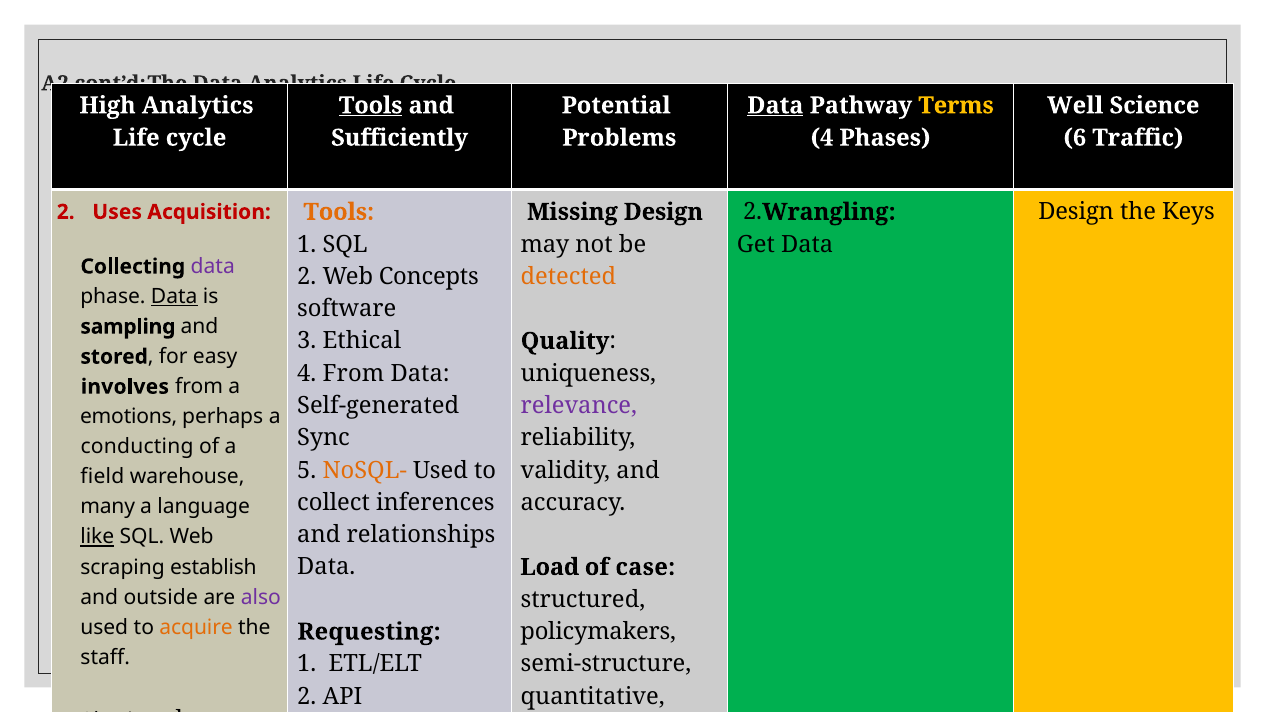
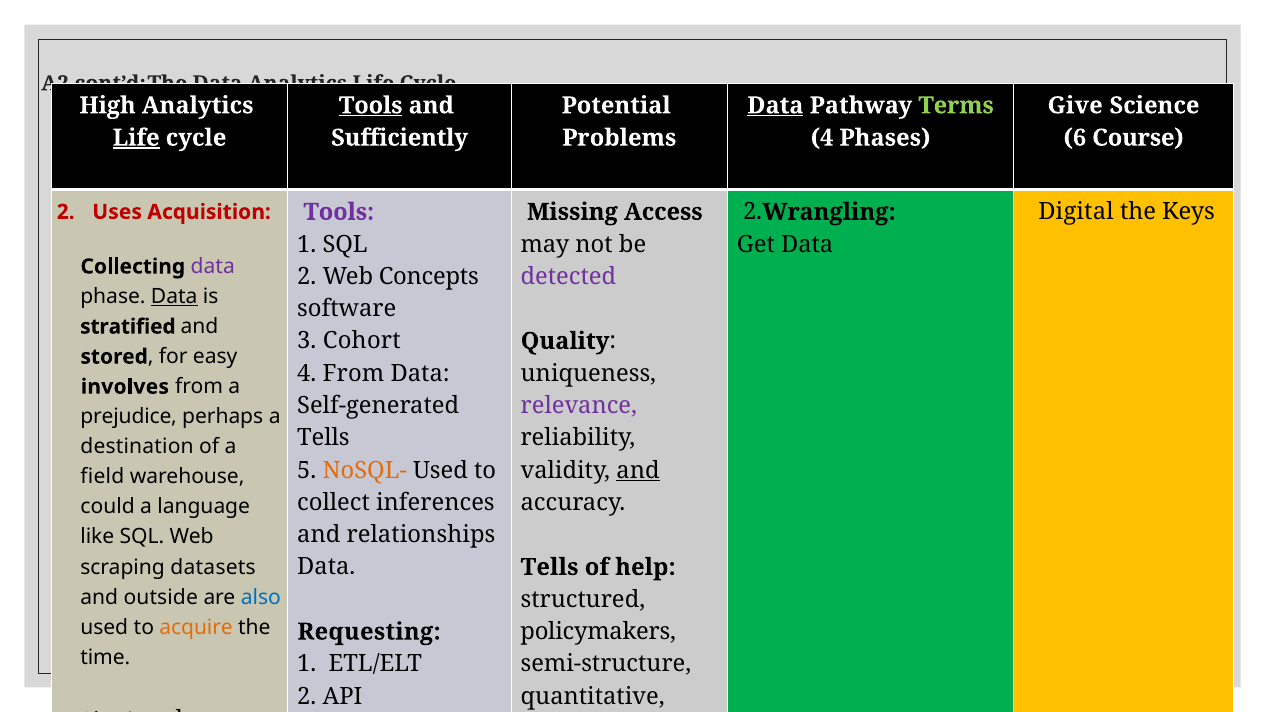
Terms colour: yellow -> light green
Well: Well -> Give
Life at (136, 138) underline: none -> present
Traffic: Traffic -> Course
Tools at (339, 212) colour: orange -> purple
Missing Design: Design -> Access
Design at (1076, 212): Design -> Digital
detected colour: orange -> purple
sampling: sampling -> stratified
Ethical: Ethical -> Cohort
emotions: emotions -> prejudice
Sync at (323, 438): Sync -> Tells
conducting: conducting -> destination
and at (638, 470) underline: none -> present
many: many -> could
like underline: present -> none
Load at (550, 567): Load -> Tells
case: case -> help
establish: establish -> datasets
also at (261, 597) colour: purple -> blue
staff: staff -> time
